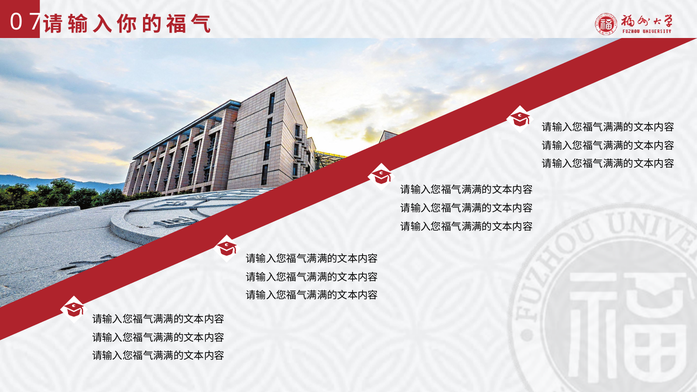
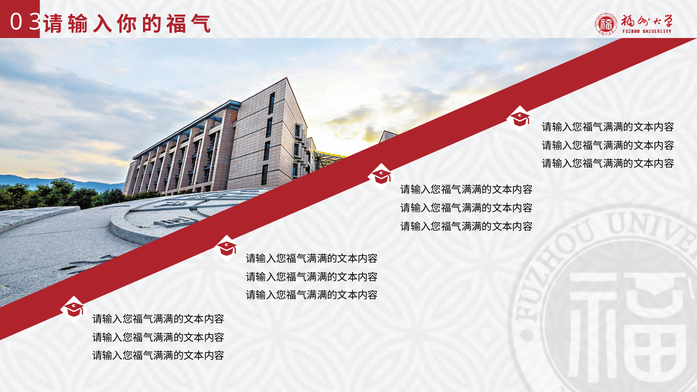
7: 7 -> 3
